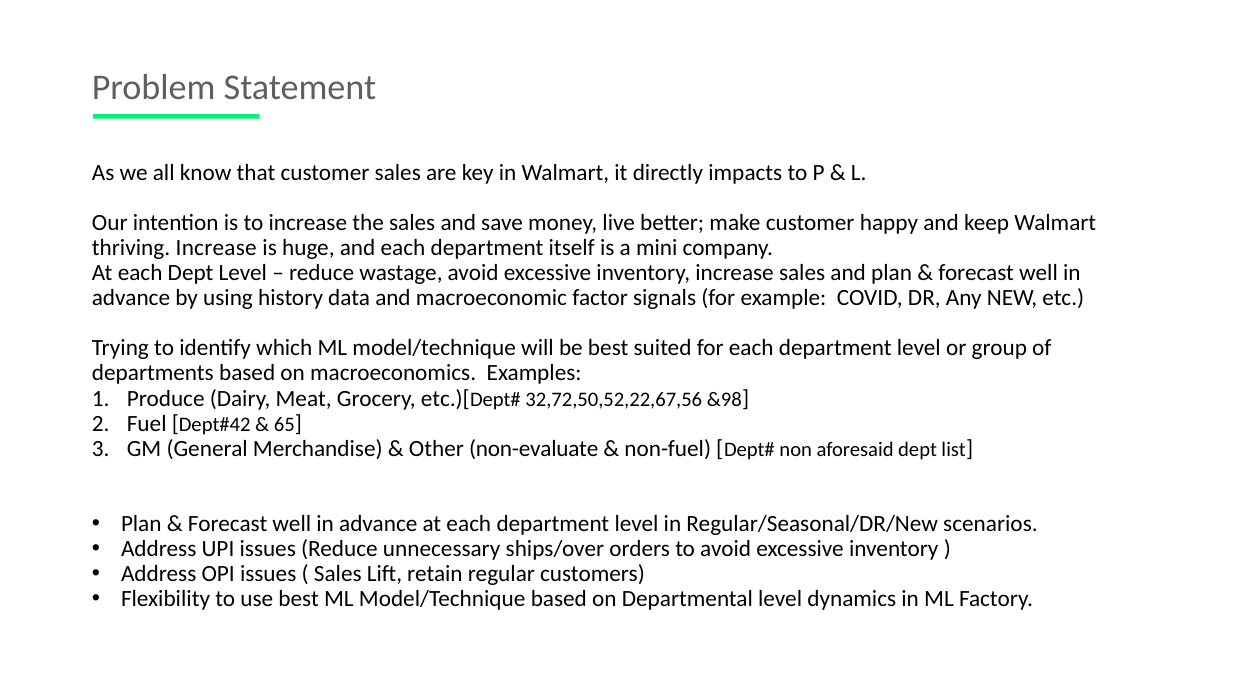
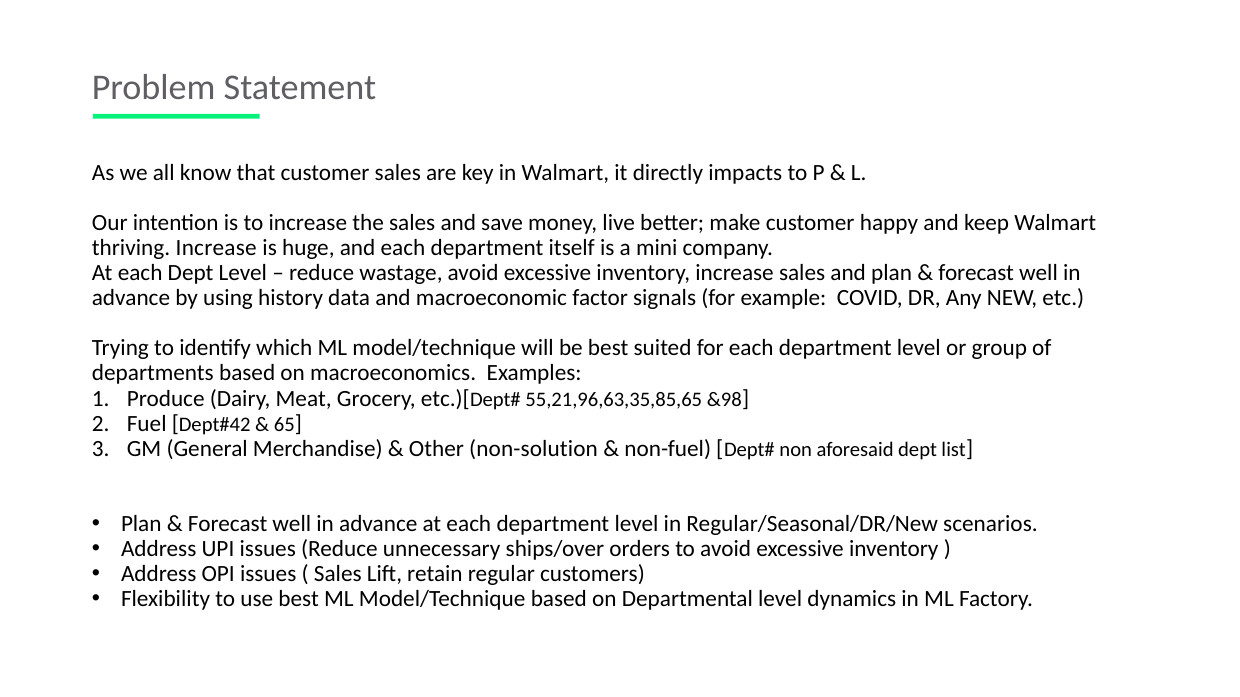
32,72,50,52,22,67,56: 32,72,50,52,22,67,56 -> 55,21,96,63,35,85,65
non-evaluate: non-evaluate -> non-solution
